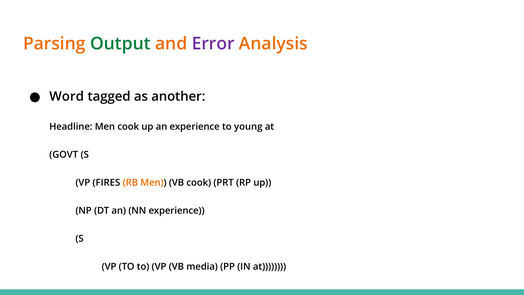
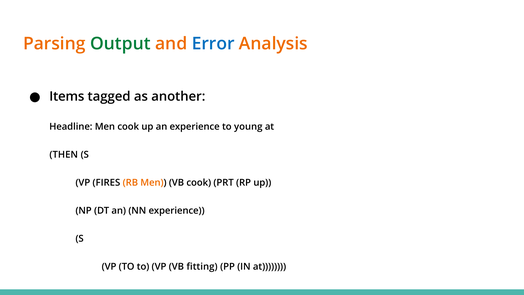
Error colour: purple -> blue
Word: Word -> Items
GOVT: GOVT -> THEN
media: media -> fitting
